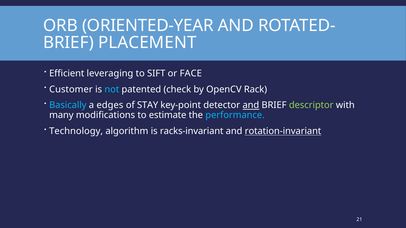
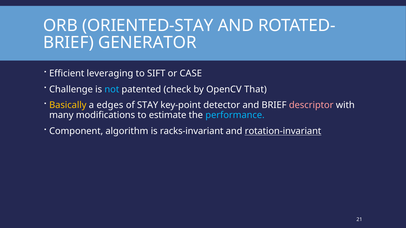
ORIENTED-YEAR: ORIENTED-YEAR -> ORIENTED-STAY
PLACEMENT: PLACEMENT -> GENERATOR
FACE: FACE -> CASE
Customer: Customer -> Challenge
Rack: Rack -> That
Basically colour: light blue -> yellow
and at (251, 105) underline: present -> none
descriptor colour: light green -> pink
Technology: Technology -> Component
